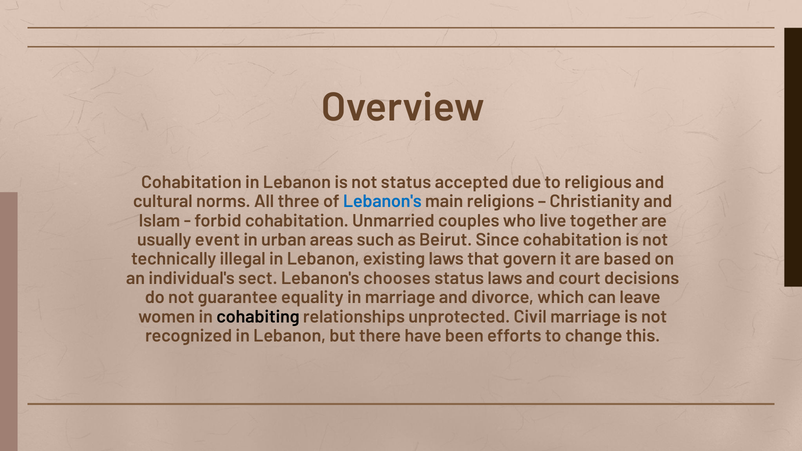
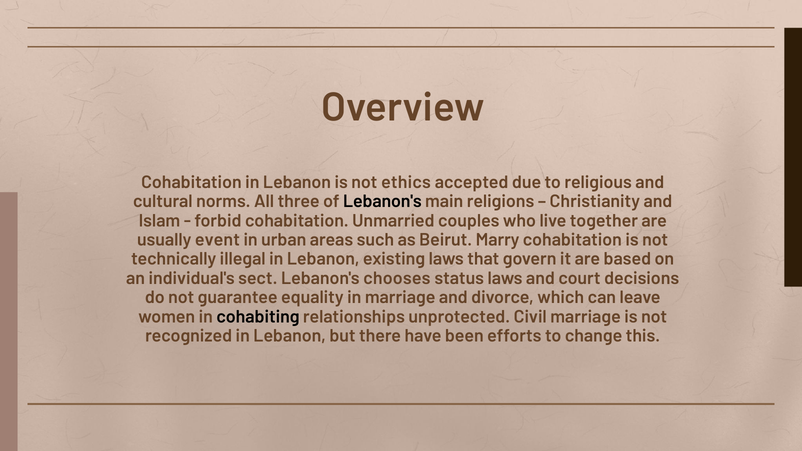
not status: status -> ethics
Lebanon's at (382, 201) colour: blue -> black
Since: Since -> Marry
